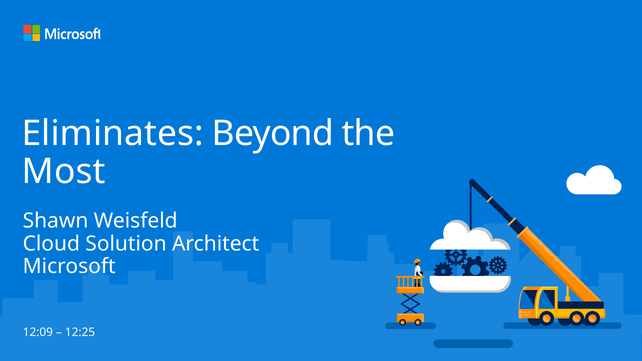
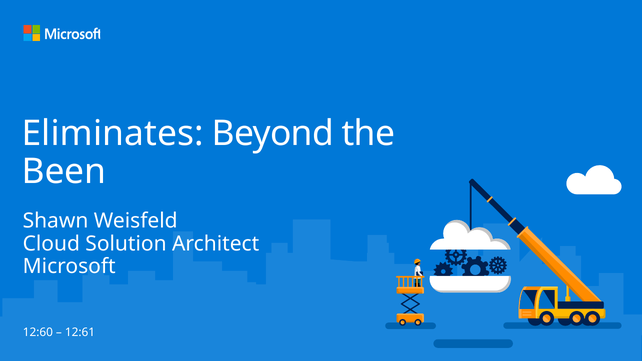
Most: Most -> Been
12:09: 12:09 -> 12:60
12:25: 12:25 -> 12:61
